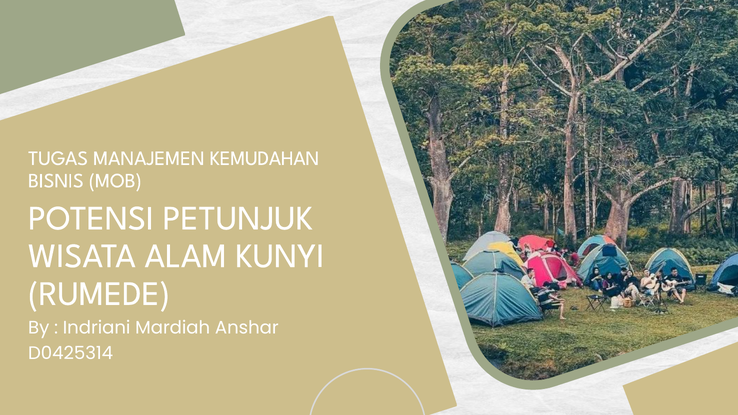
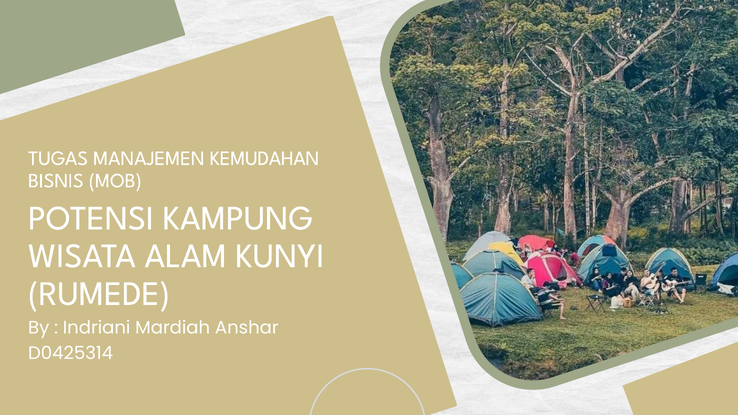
PETUNJUK: PETUNJUK -> KAMPUNG
